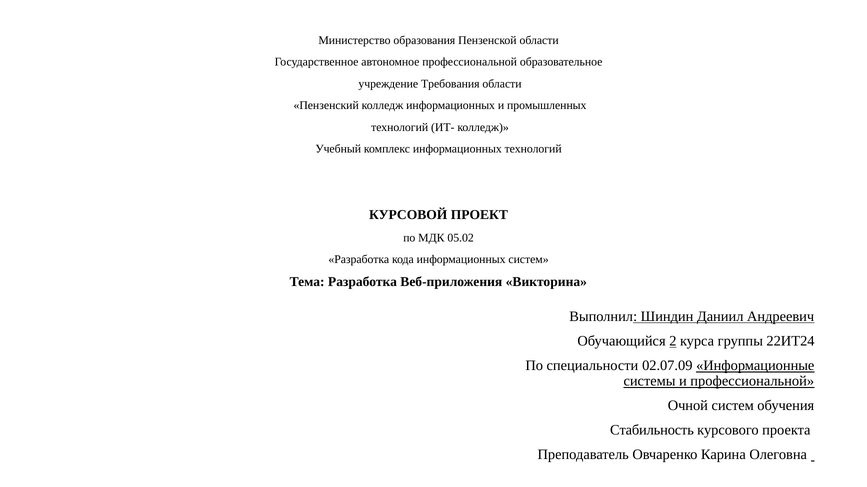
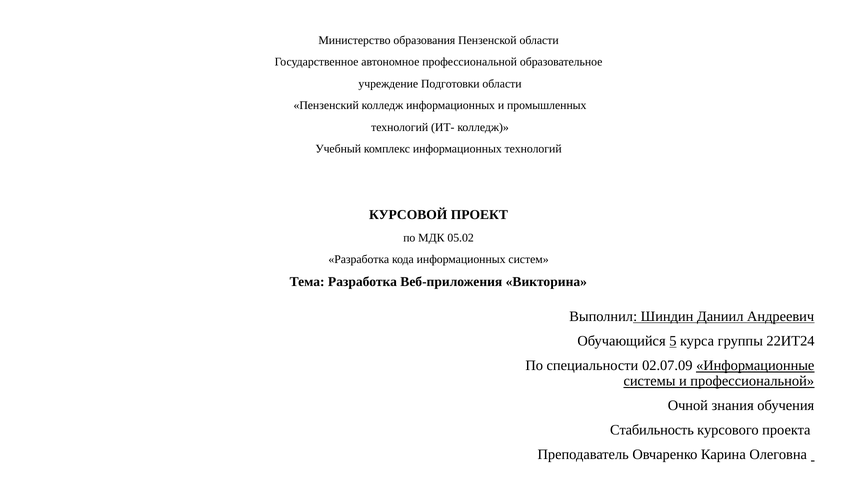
Требования: Требования -> Подготовки
2: 2 -> 5
Очной систем: систем -> знания
